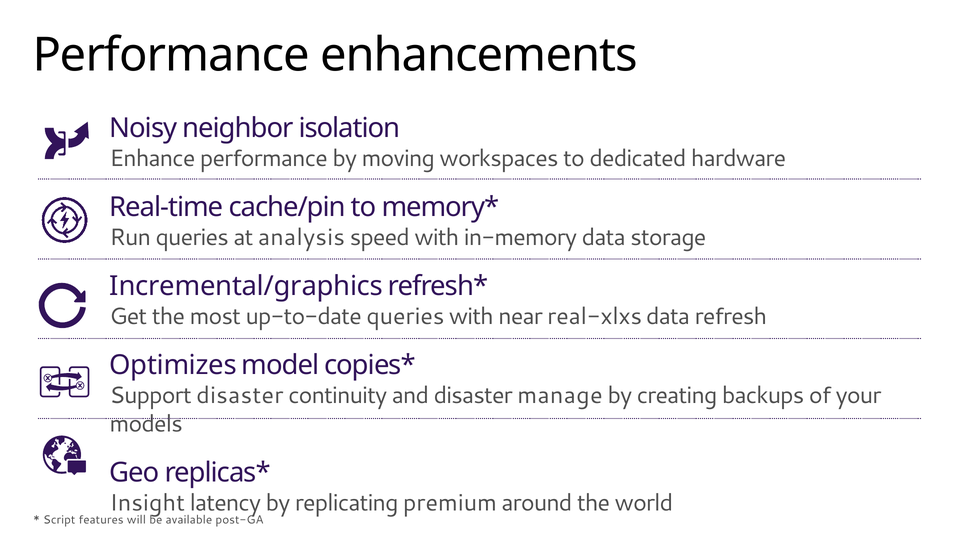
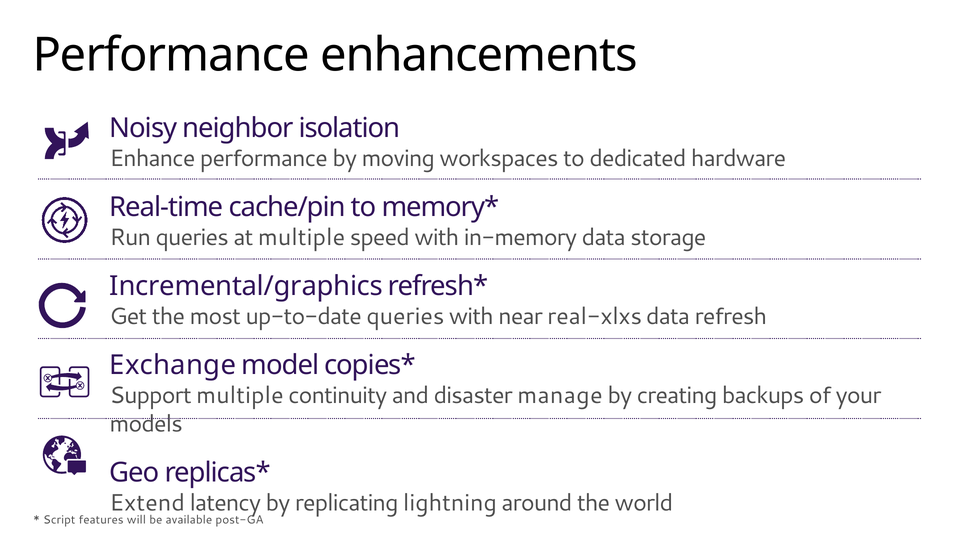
at analysis: analysis -> multiple
Optimizes: Optimizes -> Exchange
Support disaster: disaster -> multiple
Insight: Insight -> Extend
premium: premium -> lightning
